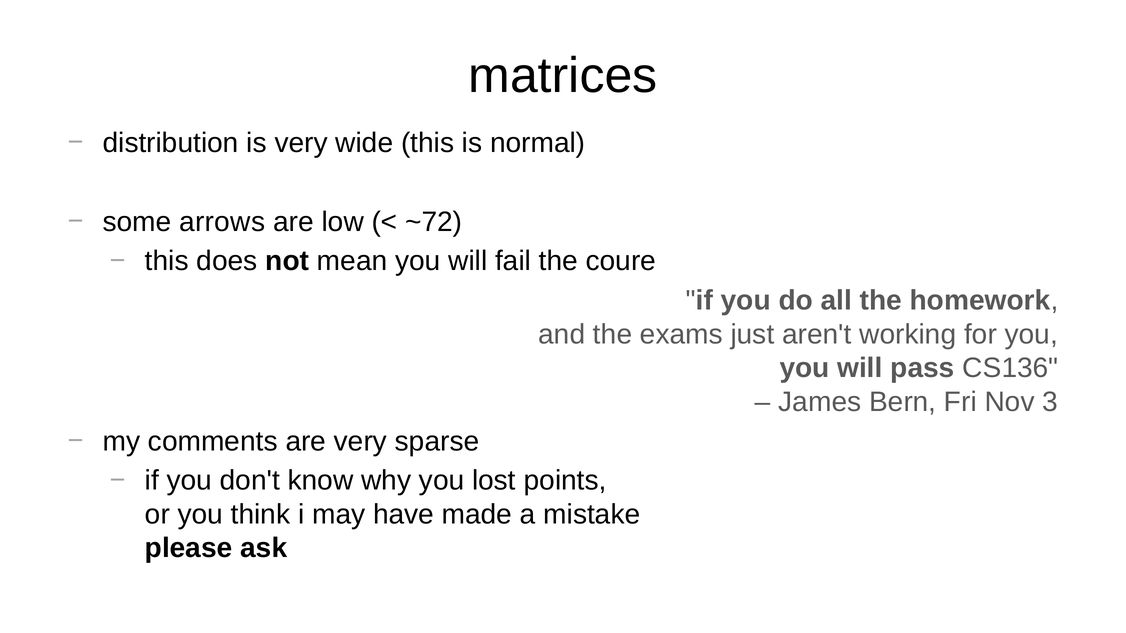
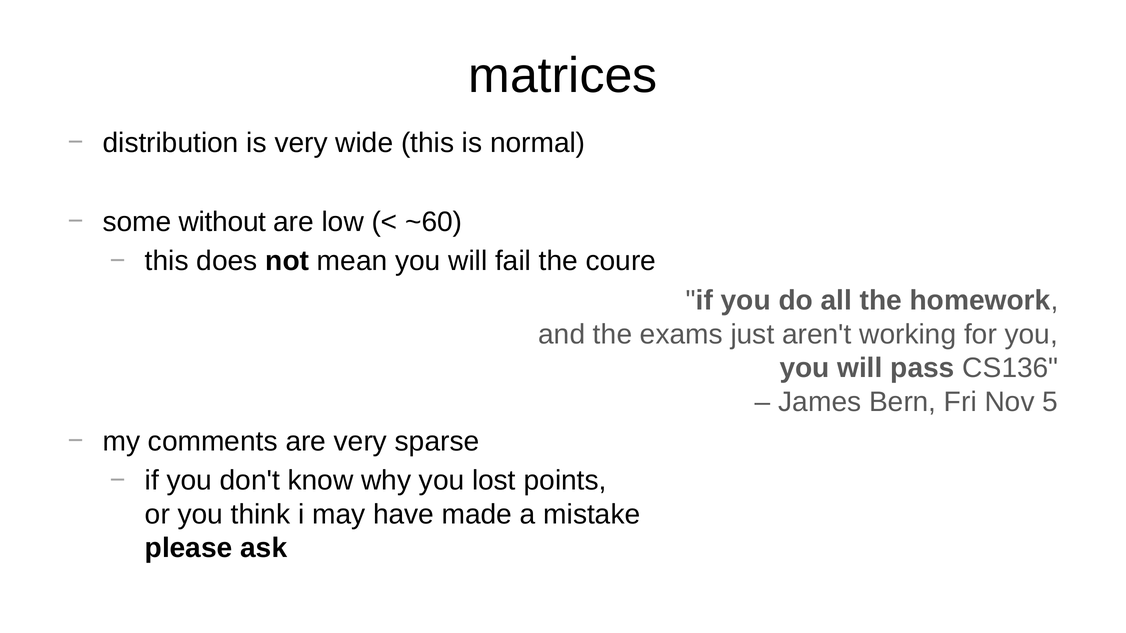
arrows: arrows -> without
~72: ~72 -> ~60
3: 3 -> 5
